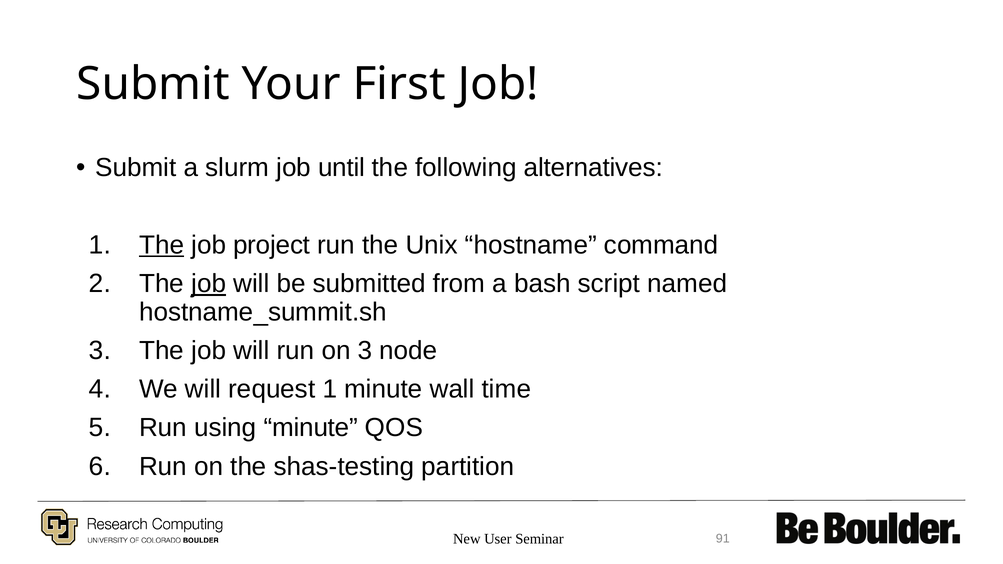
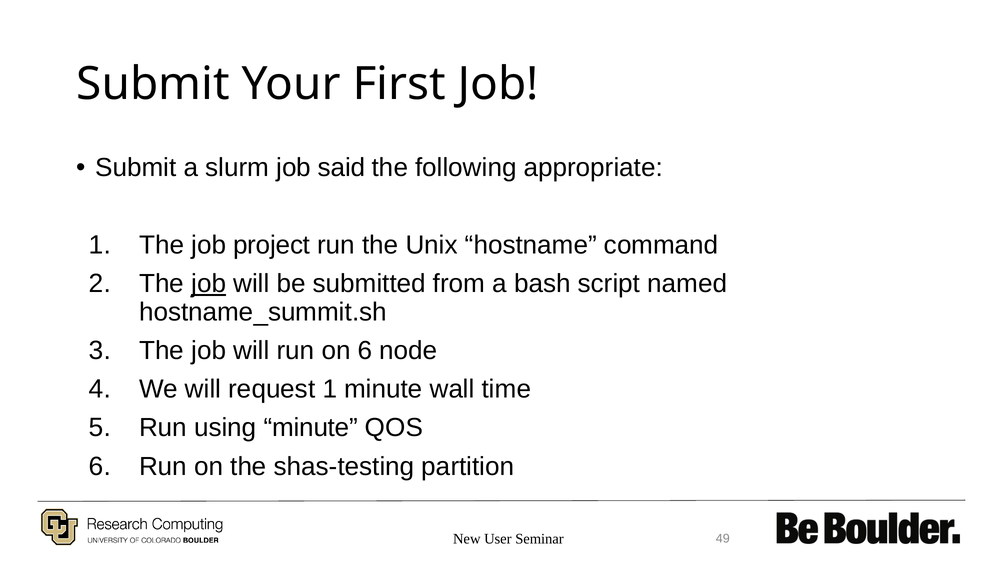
until: until -> said
alternatives: alternatives -> appropriate
The at (162, 245) underline: present -> none
on 3: 3 -> 6
91: 91 -> 49
